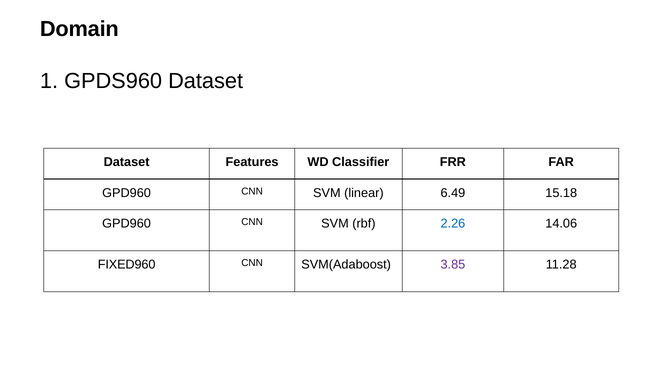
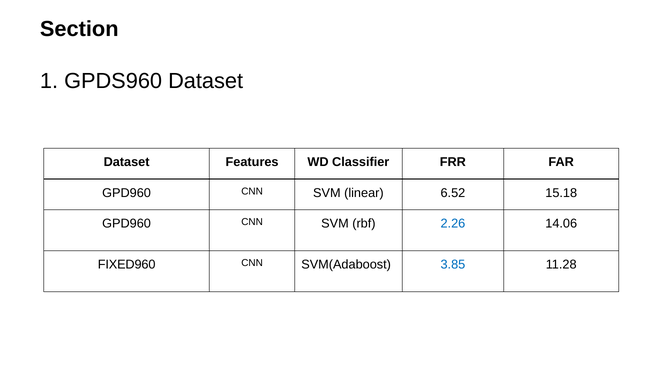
Domain: Domain -> Section
6.49: 6.49 -> 6.52
3.85 colour: purple -> blue
